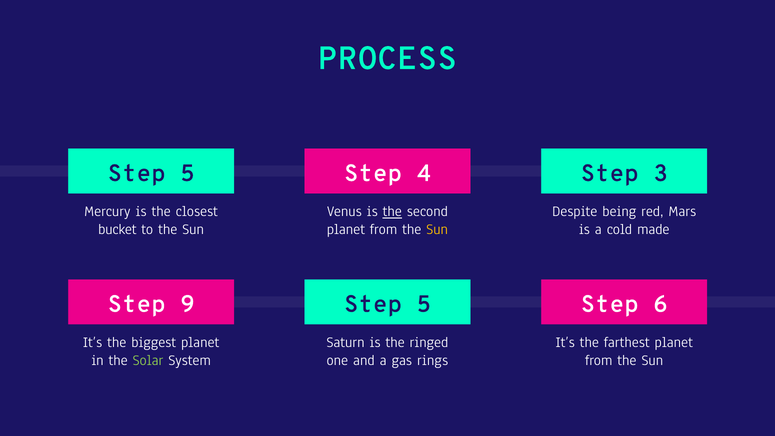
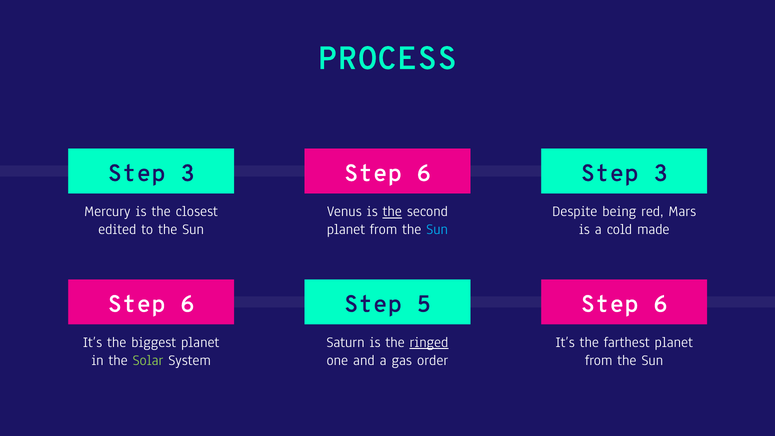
5 at (187, 173): 5 -> 3
4 at (424, 173): 4 -> 6
bucket: bucket -> edited
Sun at (437, 229) colour: yellow -> light blue
9 at (187, 304): 9 -> 6
ringed underline: none -> present
rings: rings -> order
